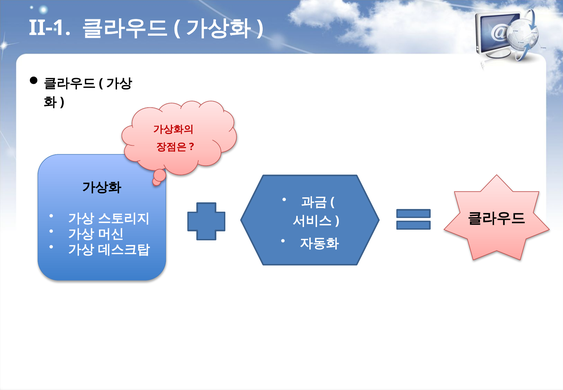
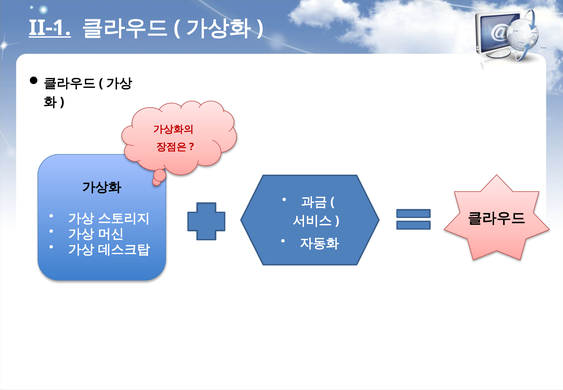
II-1 underline: none -> present
